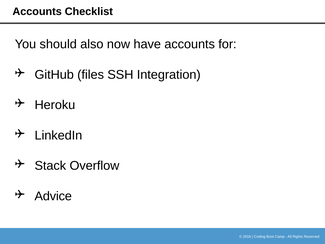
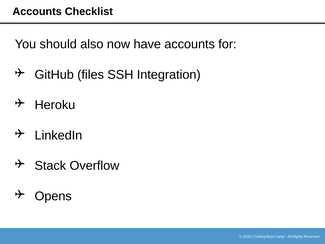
Advice: Advice -> Opens
